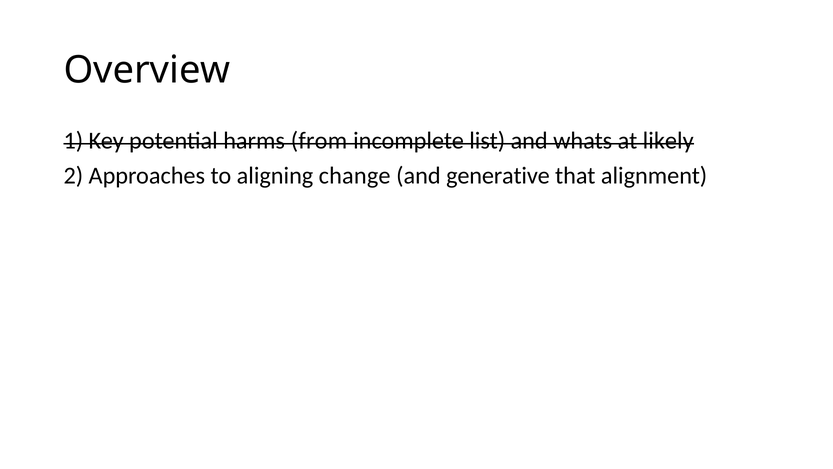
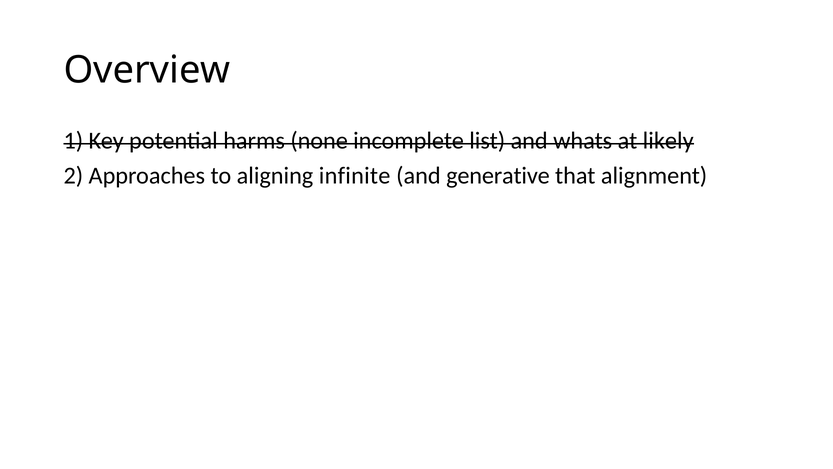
from: from -> none
change: change -> infinite
